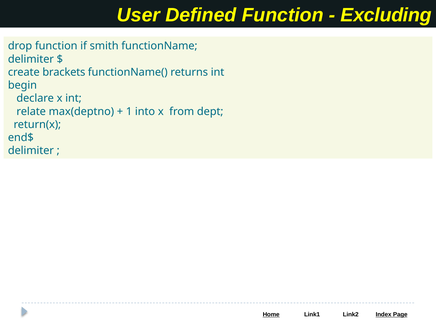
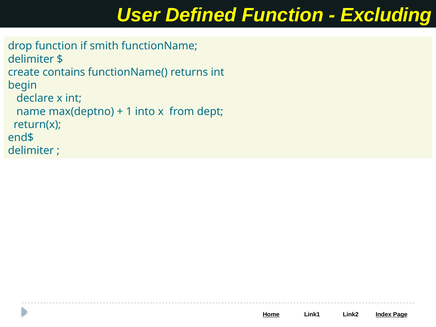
brackets: brackets -> contains
relate: relate -> name
